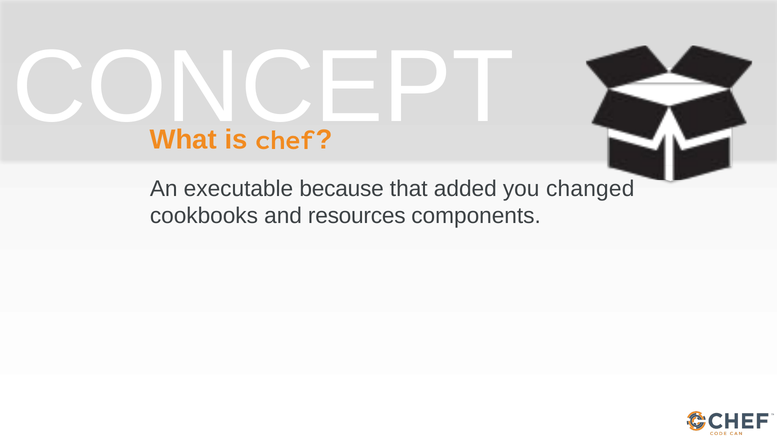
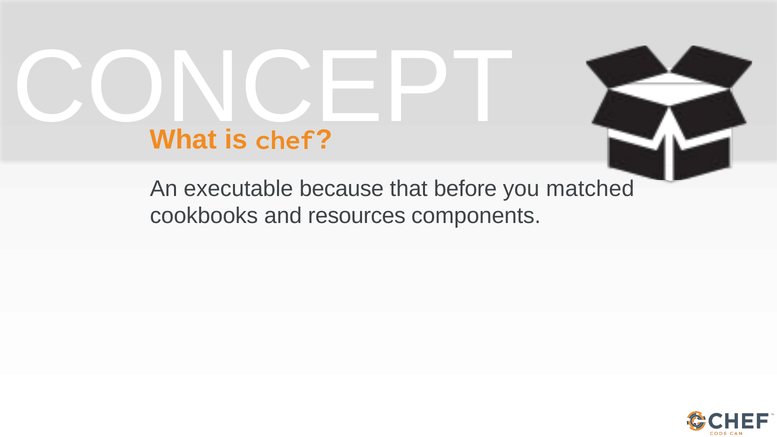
added: added -> before
changed: changed -> matched
